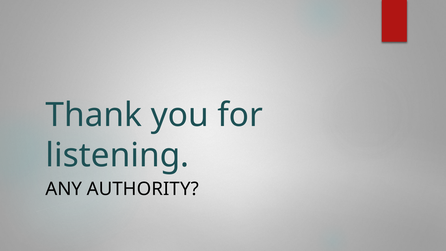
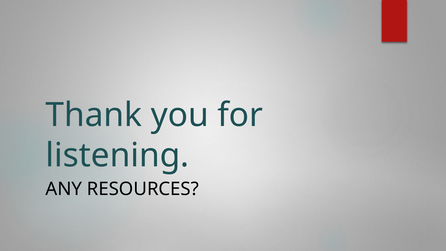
AUTHORITY: AUTHORITY -> RESOURCES
